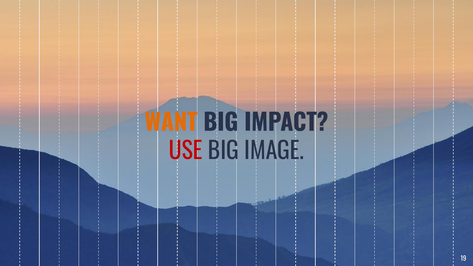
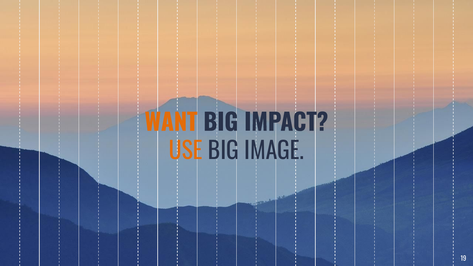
USE colour: red -> orange
